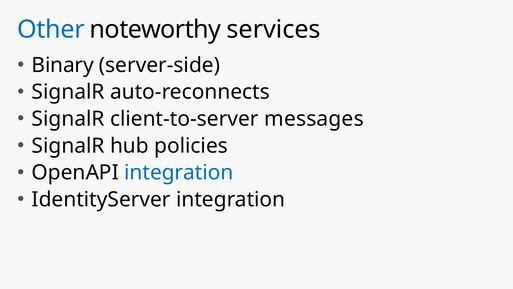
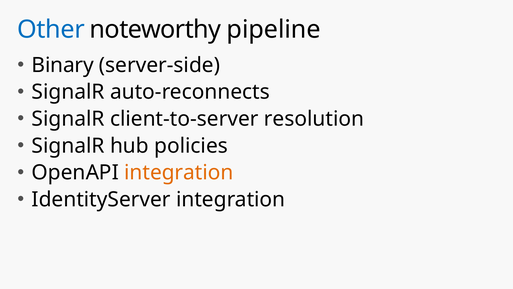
services: services -> pipeline
messages: messages -> resolution
integration at (179, 172) colour: blue -> orange
